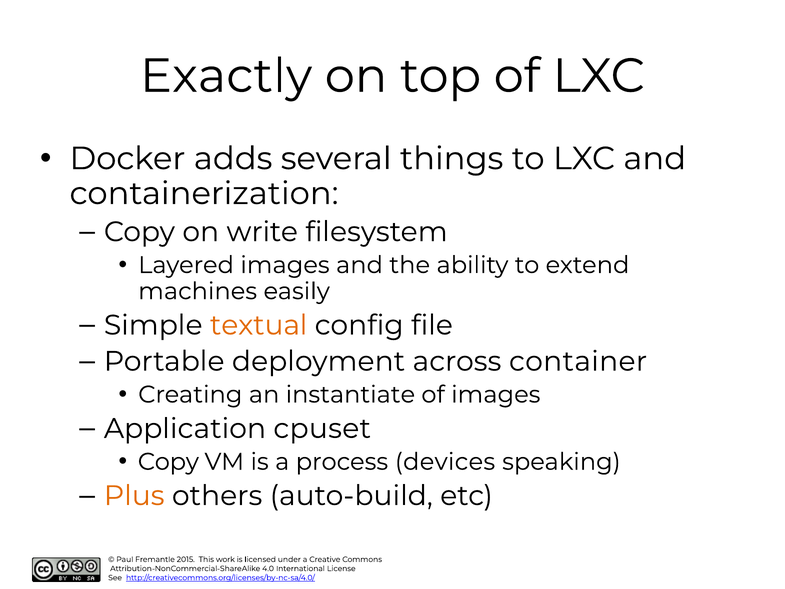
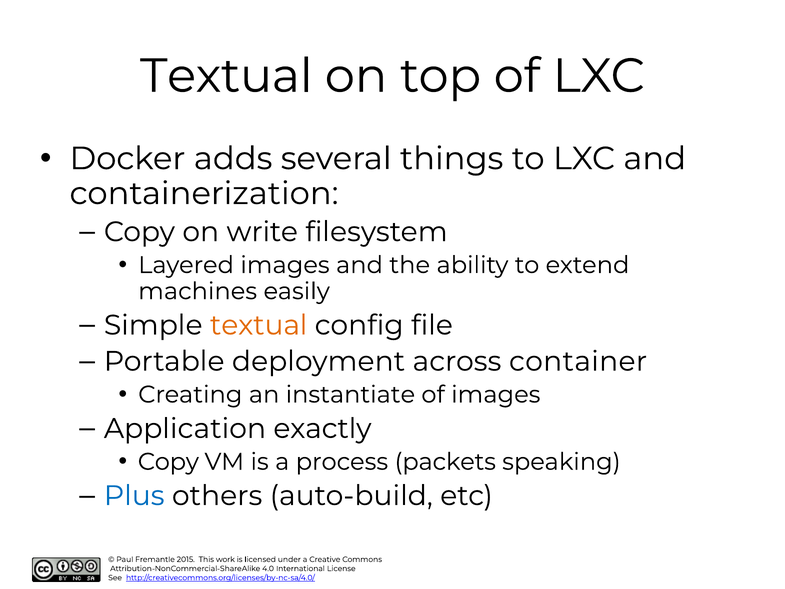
Exactly at (226, 76): Exactly -> Textual
cpuset: cpuset -> exactly
devices: devices -> packets
Plus colour: orange -> blue
